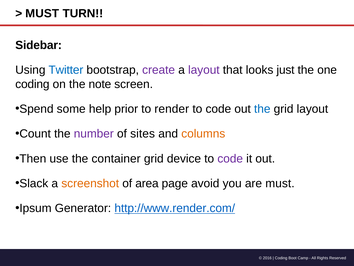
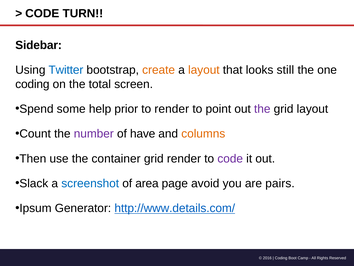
MUST at (42, 13): MUST -> CODE
create colour: purple -> orange
layout at (204, 70) colour: purple -> orange
just: just -> still
note: note -> total
code at (218, 109): code -> point
the at (262, 109) colour: blue -> purple
sites: sites -> have
grid device: device -> render
screenshot colour: orange -> blue
are must: must -> pairs
http://www.render.com/: http://www.render.com/ -> http://www.details.com/
